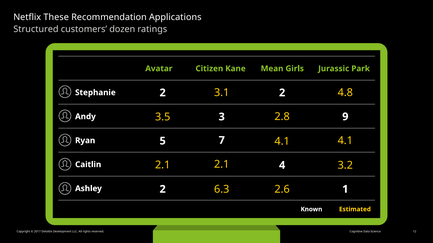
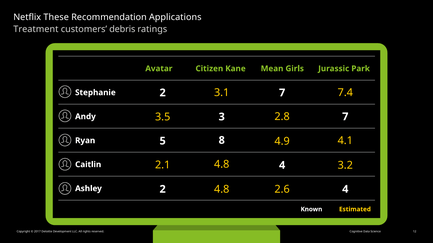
Structured: Structured -> Treatment
dozen: dozen -> debris
4.8: 4.8 -> 7.4
2 2: 2 -> 7
3 9: 9 -> 7
4.1 at (282, 142): 4.1 -> 4.9
7: 7 -> 8
2.1 2.1: 2.1 -> 4.8
6.3 at (222, 190): 6.3 -> 4.8
2 1: 1 -> 4
